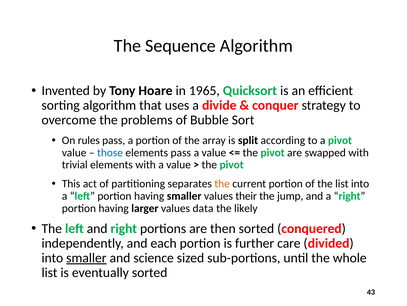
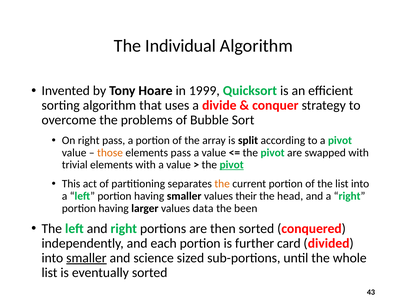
Sequence: Sequence -> Individual
1965: 1965 -> 1999
On rules: rules -> right
those colour: blue -> orange
pivot at (232, 164) underline: none -> present
jump: jump -> head
likely: likely -> been
care: care -> card
